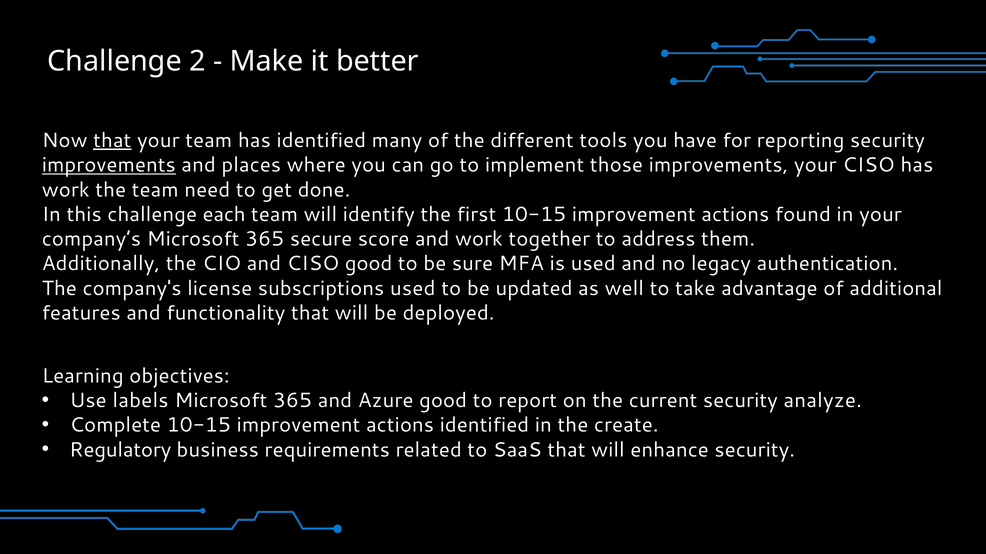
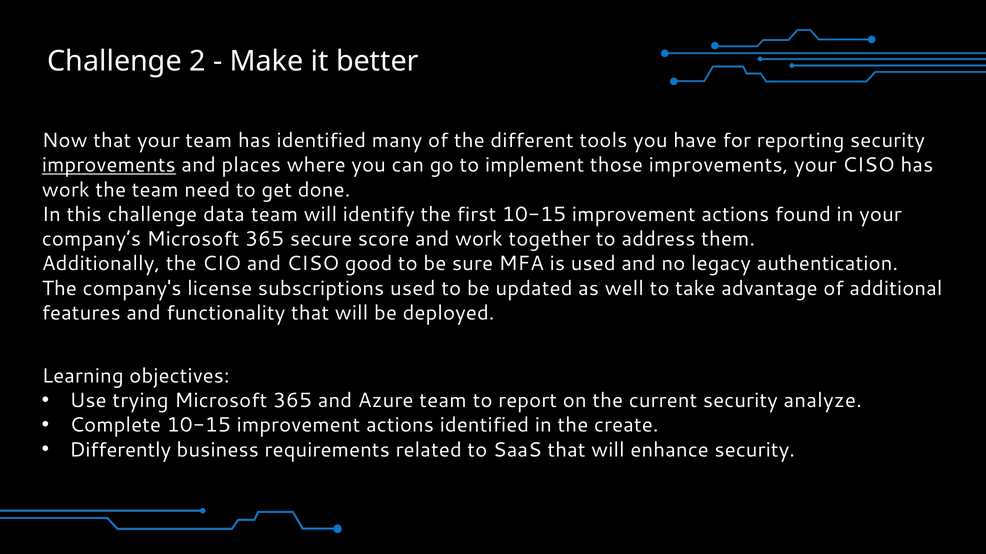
that at (112, 141) underline: present -> none
each: each -> data
labels: labels -> trying
Azure good: good -> team
Regulatory: Regulatory -> Differently
